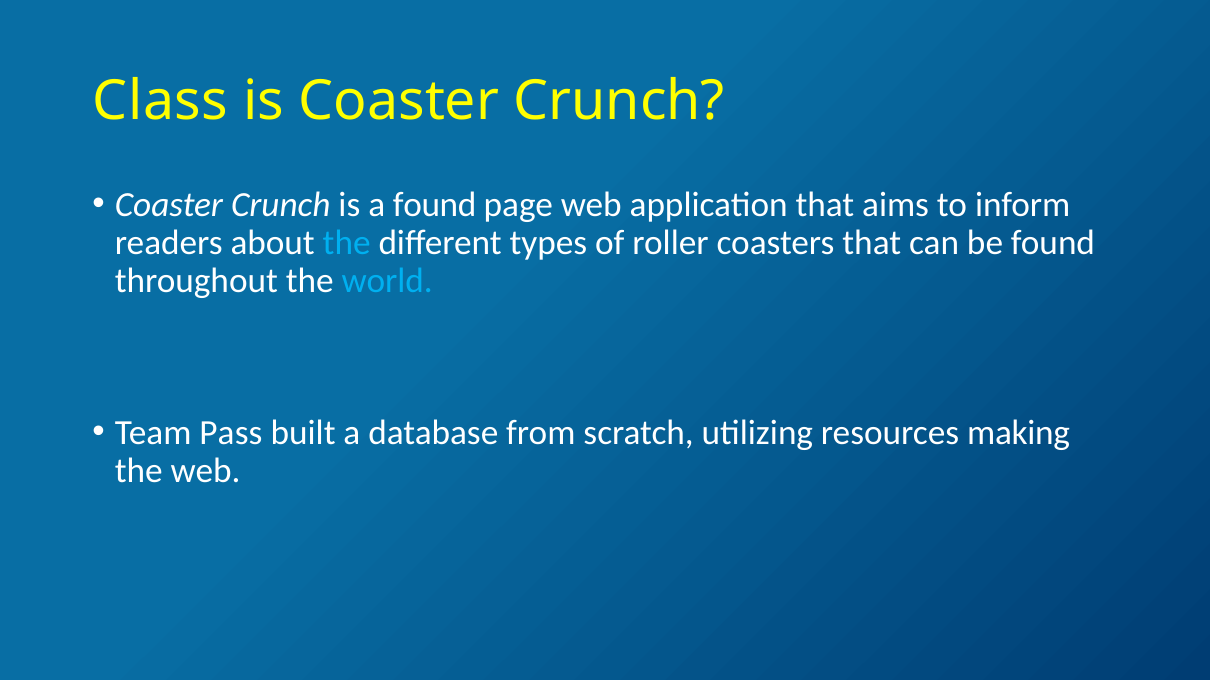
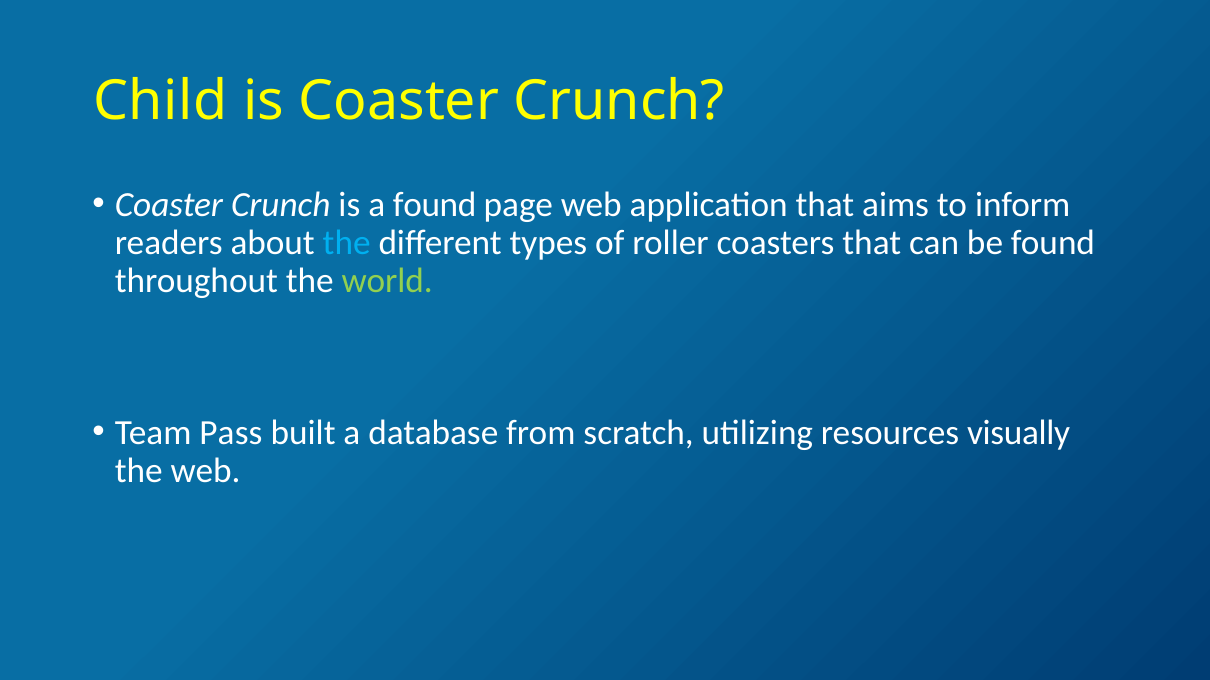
Class: Class -> Child
world colour: light blue -> light green
making: making -> visually
